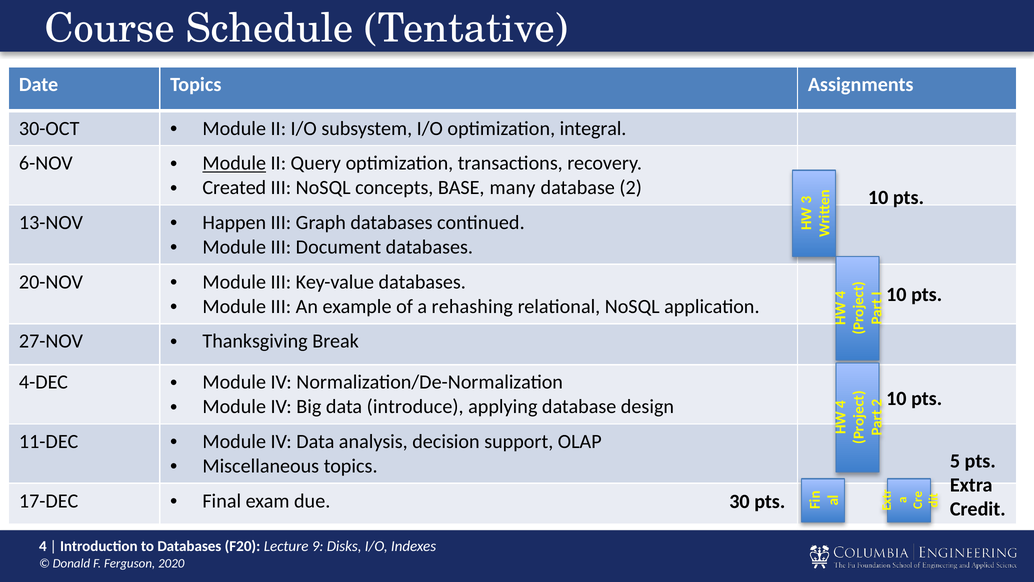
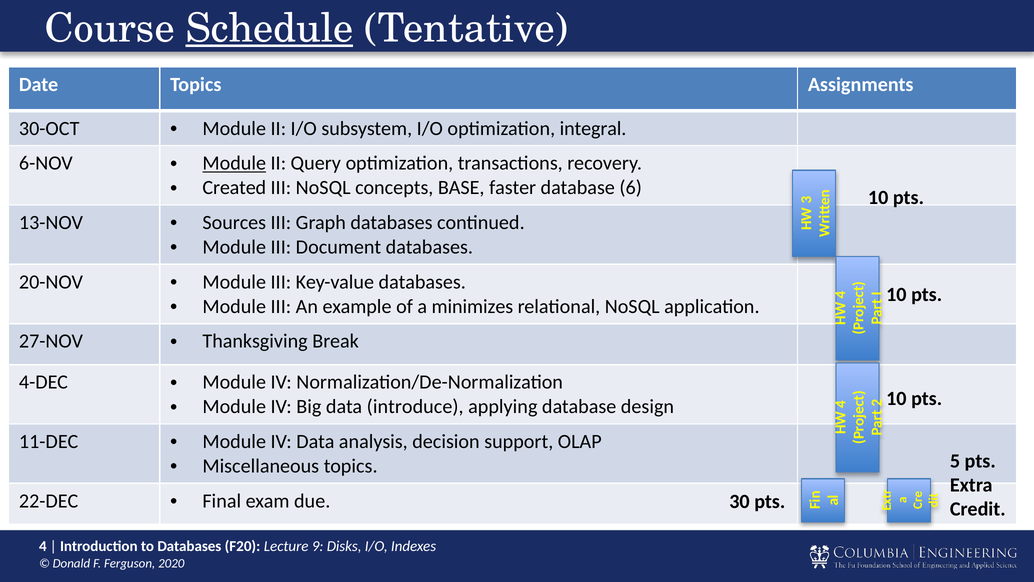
Schedule underline: none -> present
many: many -> faster
database 2: 2 -> 6
Happen: Happen -> Sources
rehashing: rehashing -> minimizes
17-DEC: 17-DEC -> 22-DEC
